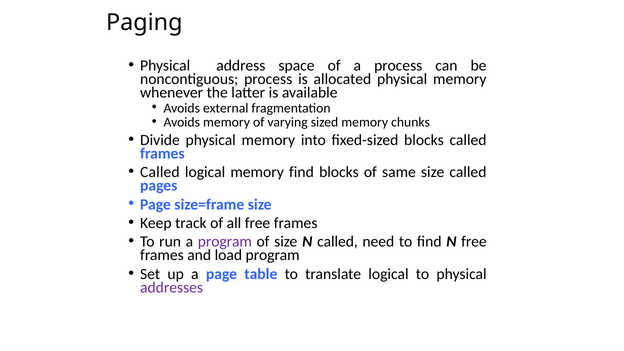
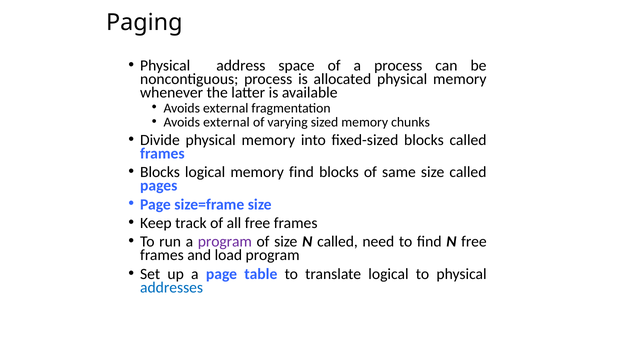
memory at (226, 122): memory -> external
Called at (160, 172): Called -> Blocks
addresses colour: purple -> blue
